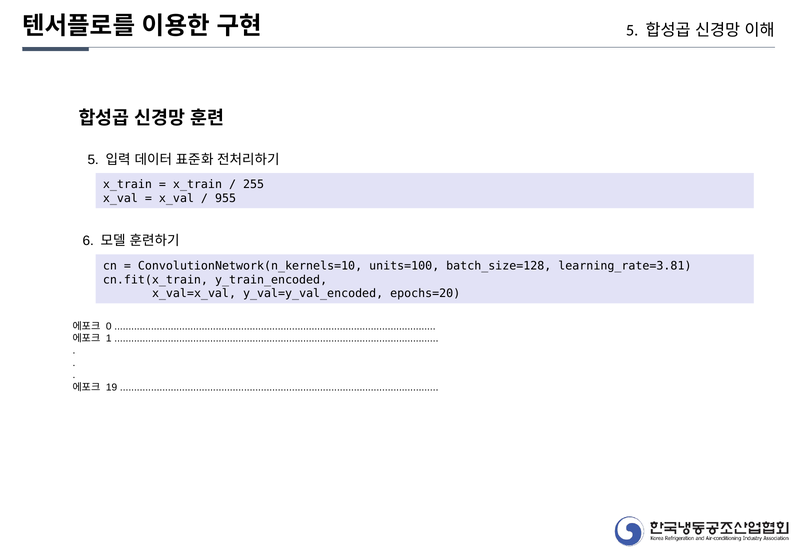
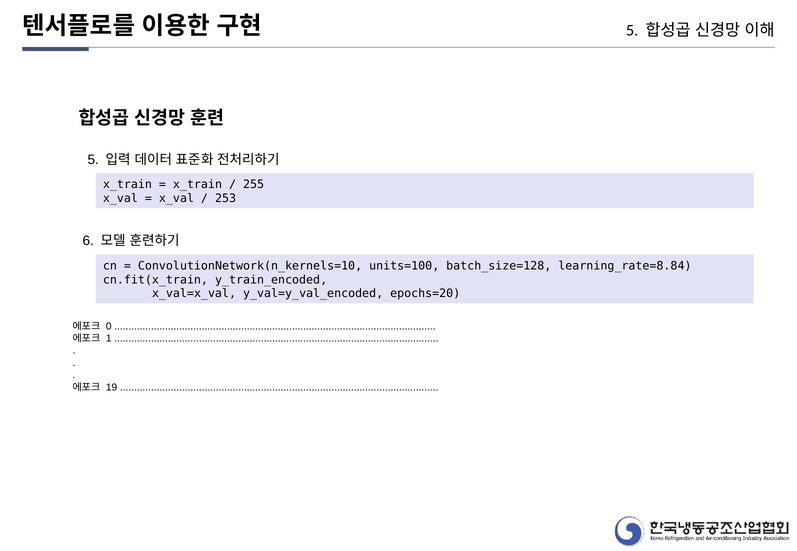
955: 955 -> 253
learning_rate=3.81: learning_rate=3.81 -> learning_rate=8.84
